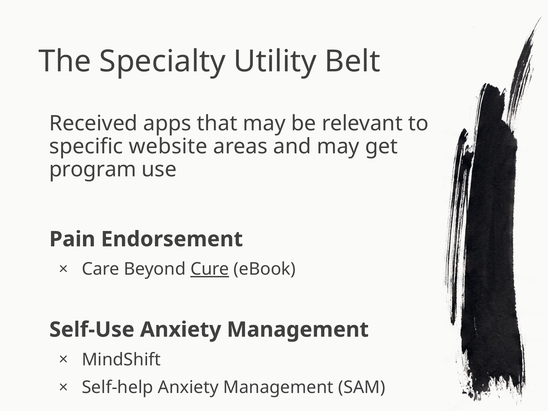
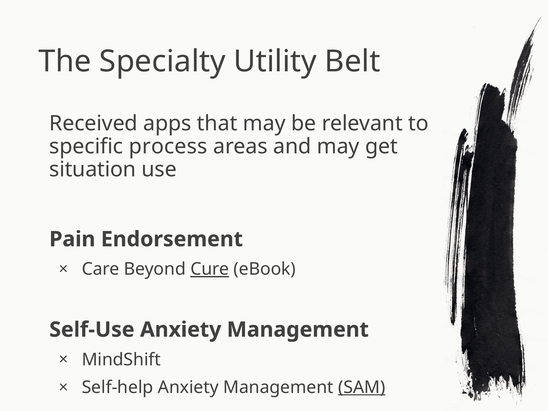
website: website -> process
program: program -> situation
SAM underline: none -> present
